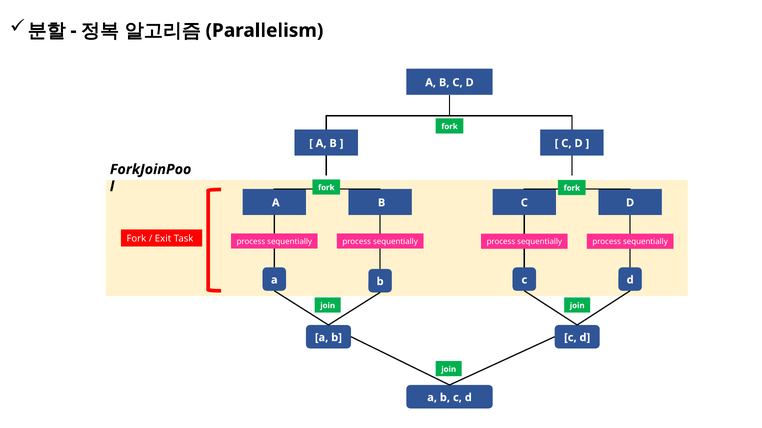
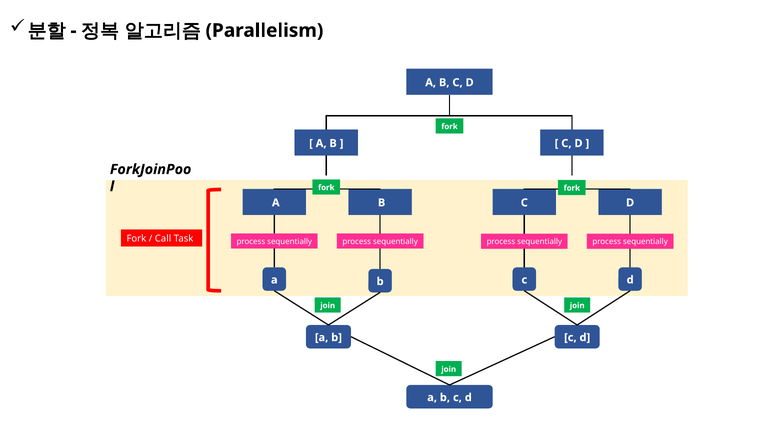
Exit: Exit -> Call
